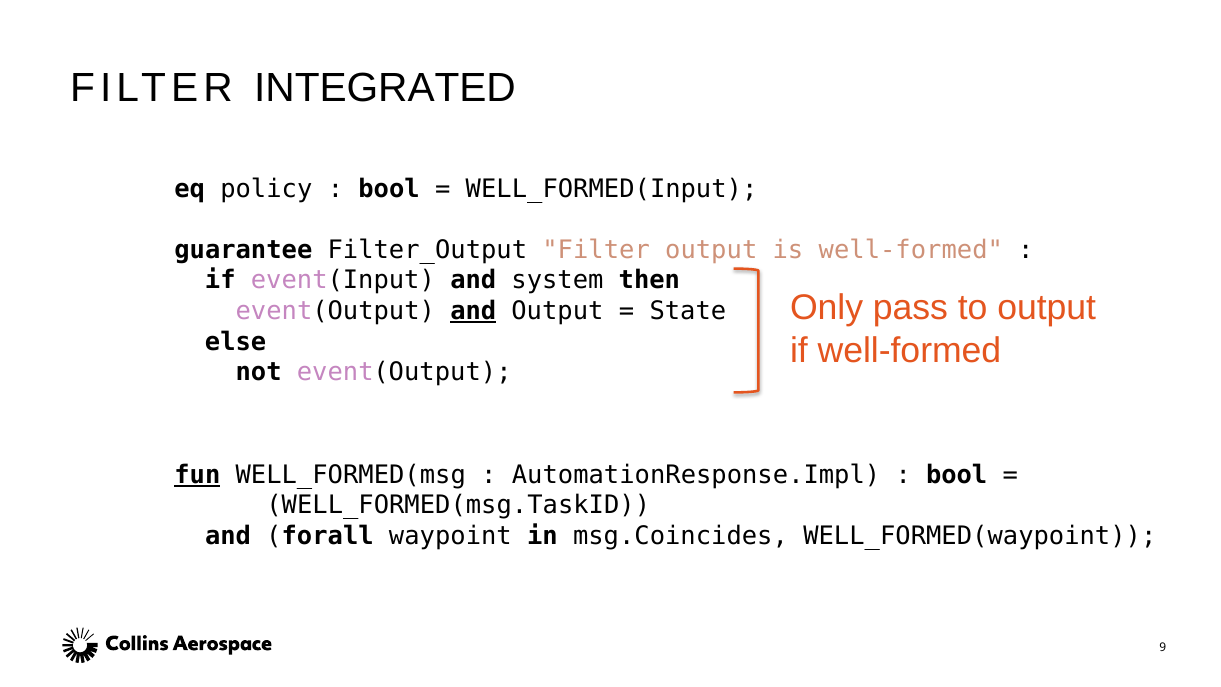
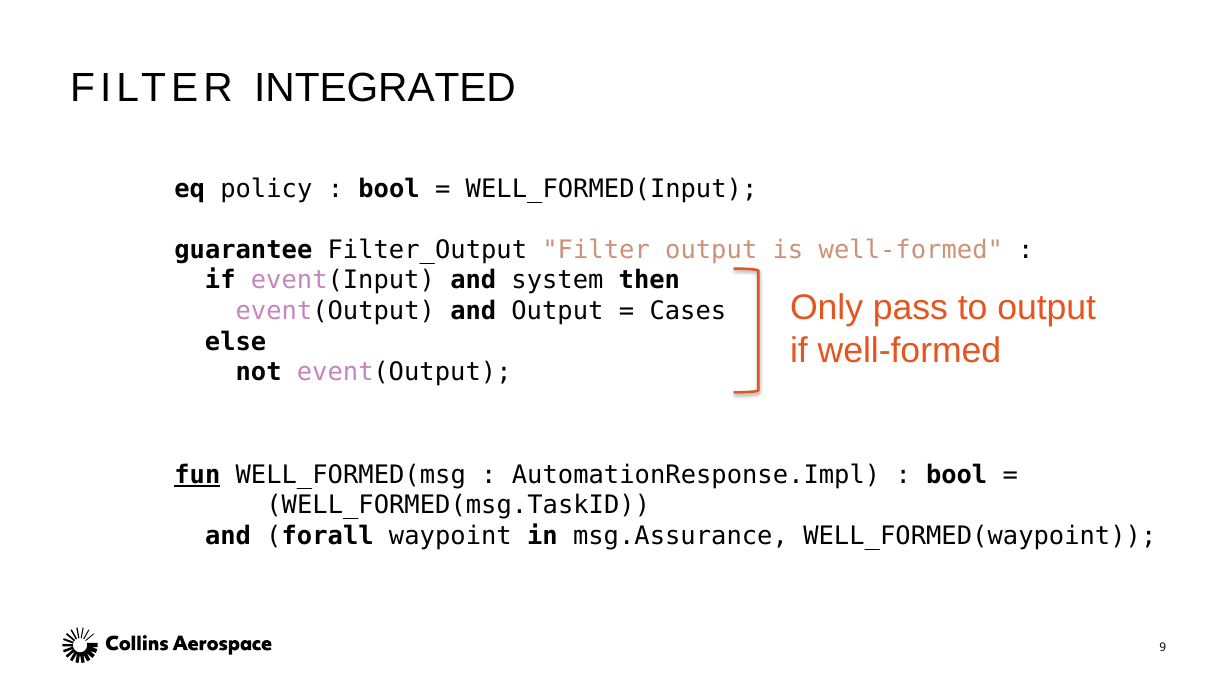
and at (473, 311) underline: present -> none
State: State -> Cases
msg.Coincides: msg.Coincides -> msg.Assurance
